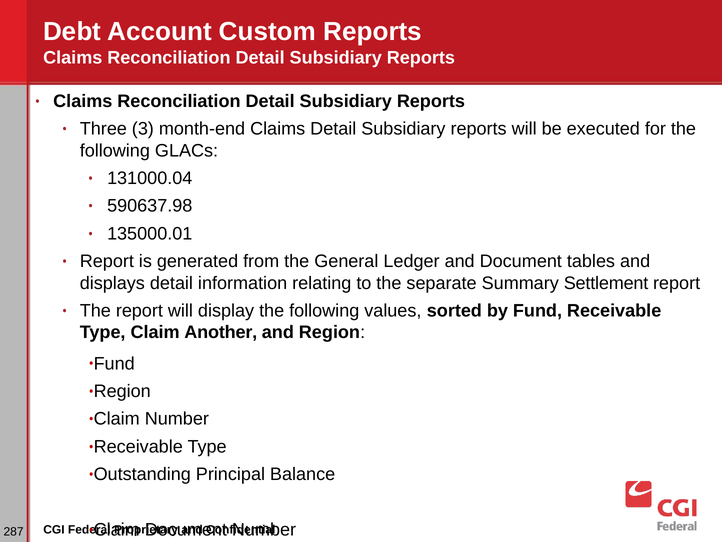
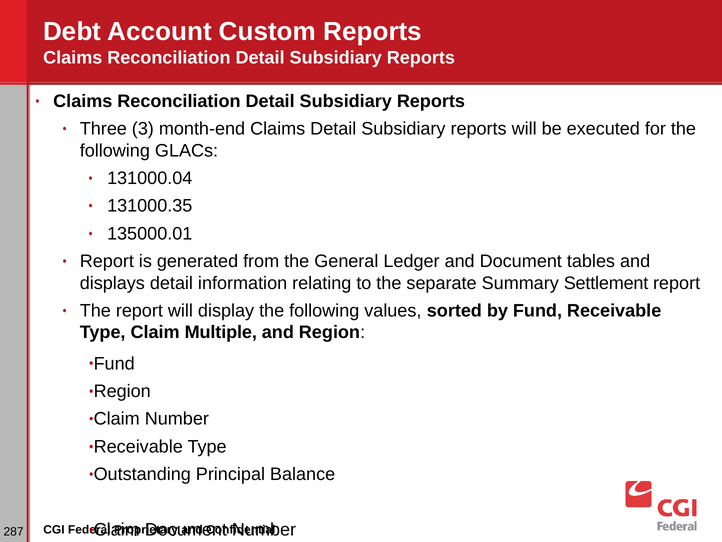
590637.98: 590637.98 -> 131000.35
Another: Another -> Multiple
